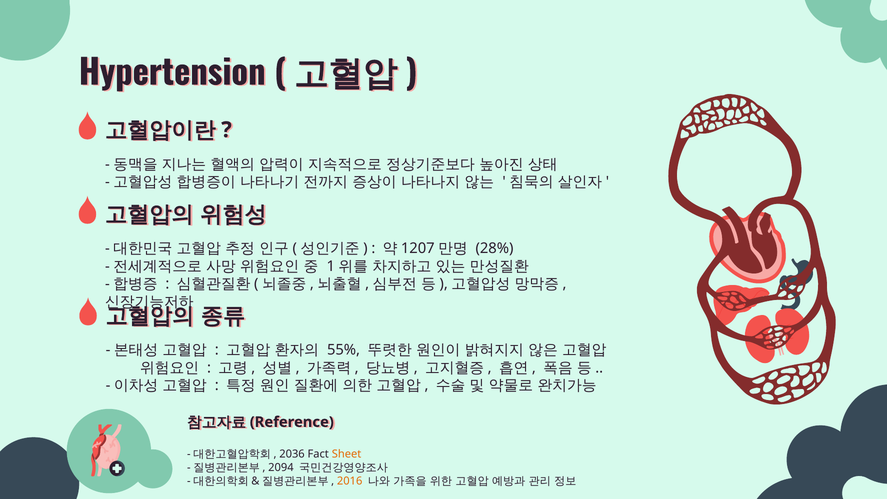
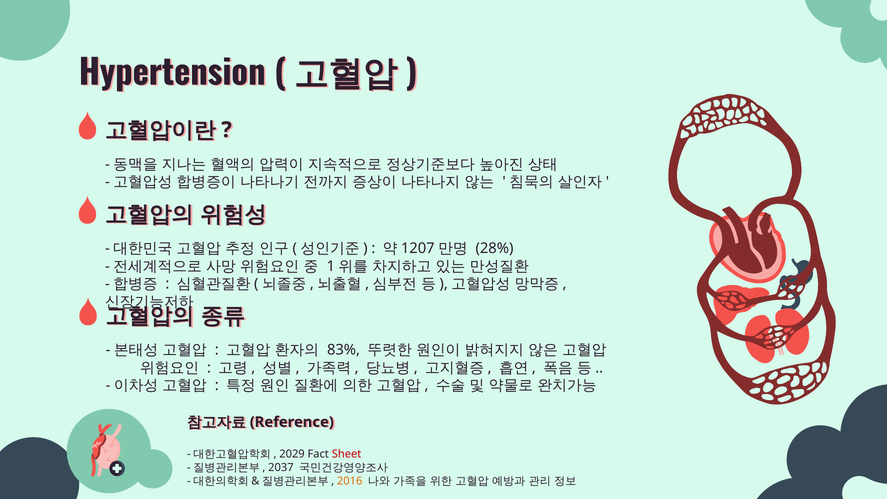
55%: 55% -> 83%
2036: 2036 -> 2029
Sheet colour: orange -> red
2094: 2094 -> 2037
